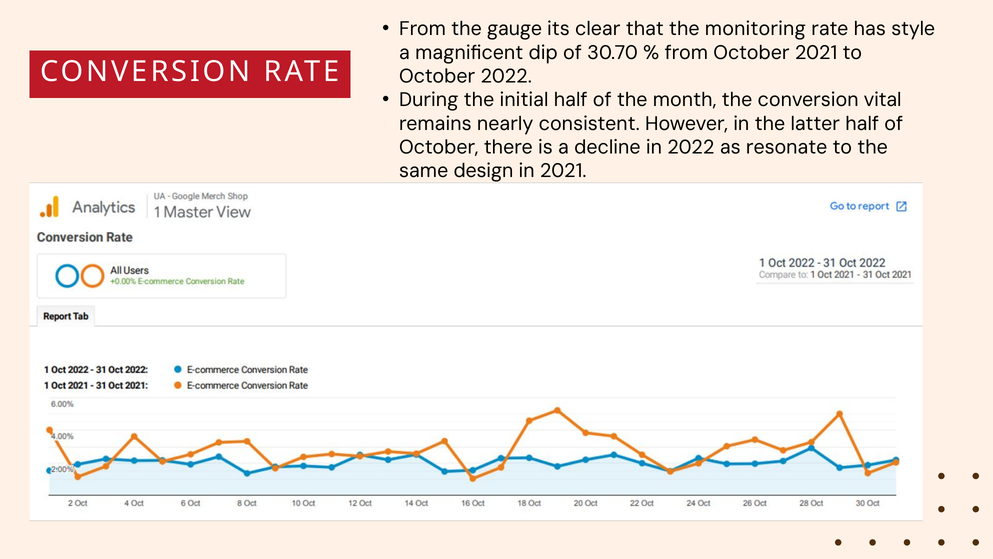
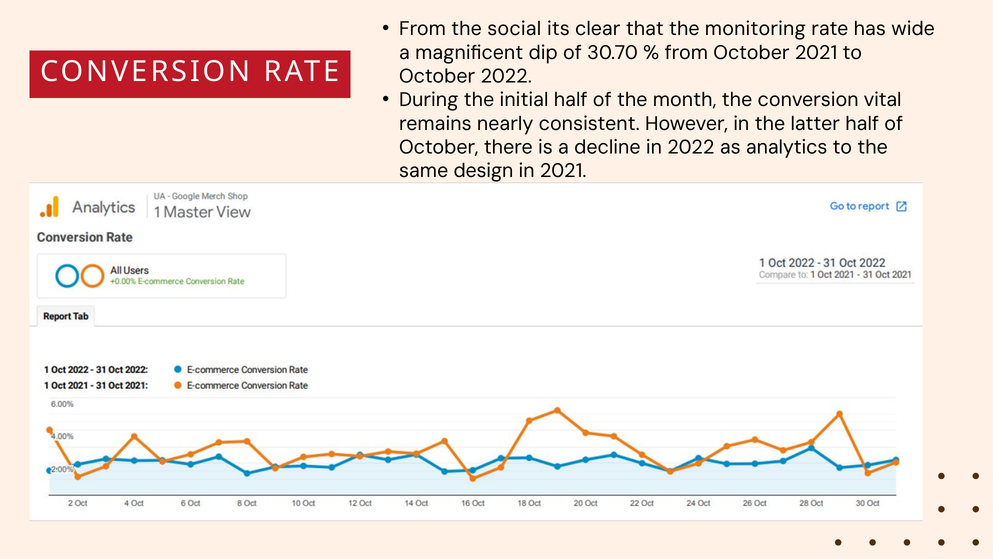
gauge: gauge -> social
style: style -> wide
resonate: resonate -> analytics
